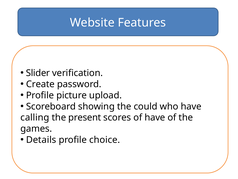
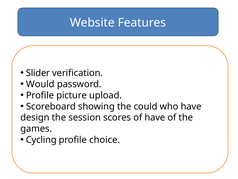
Create: Create -> Would
calling: calling -> design
present: present -> session
Details: Details -> Cycling
